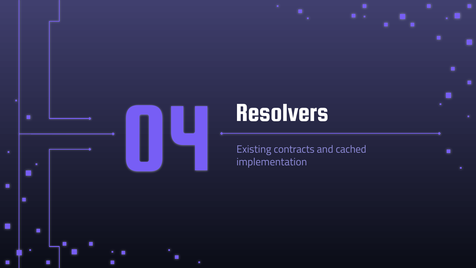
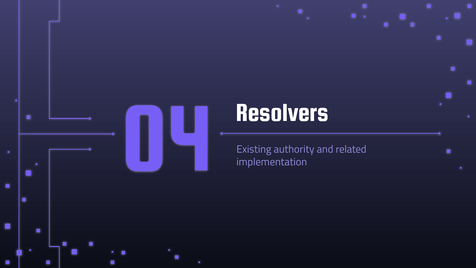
contracts: contracts -> authority
cached: cached -> related
